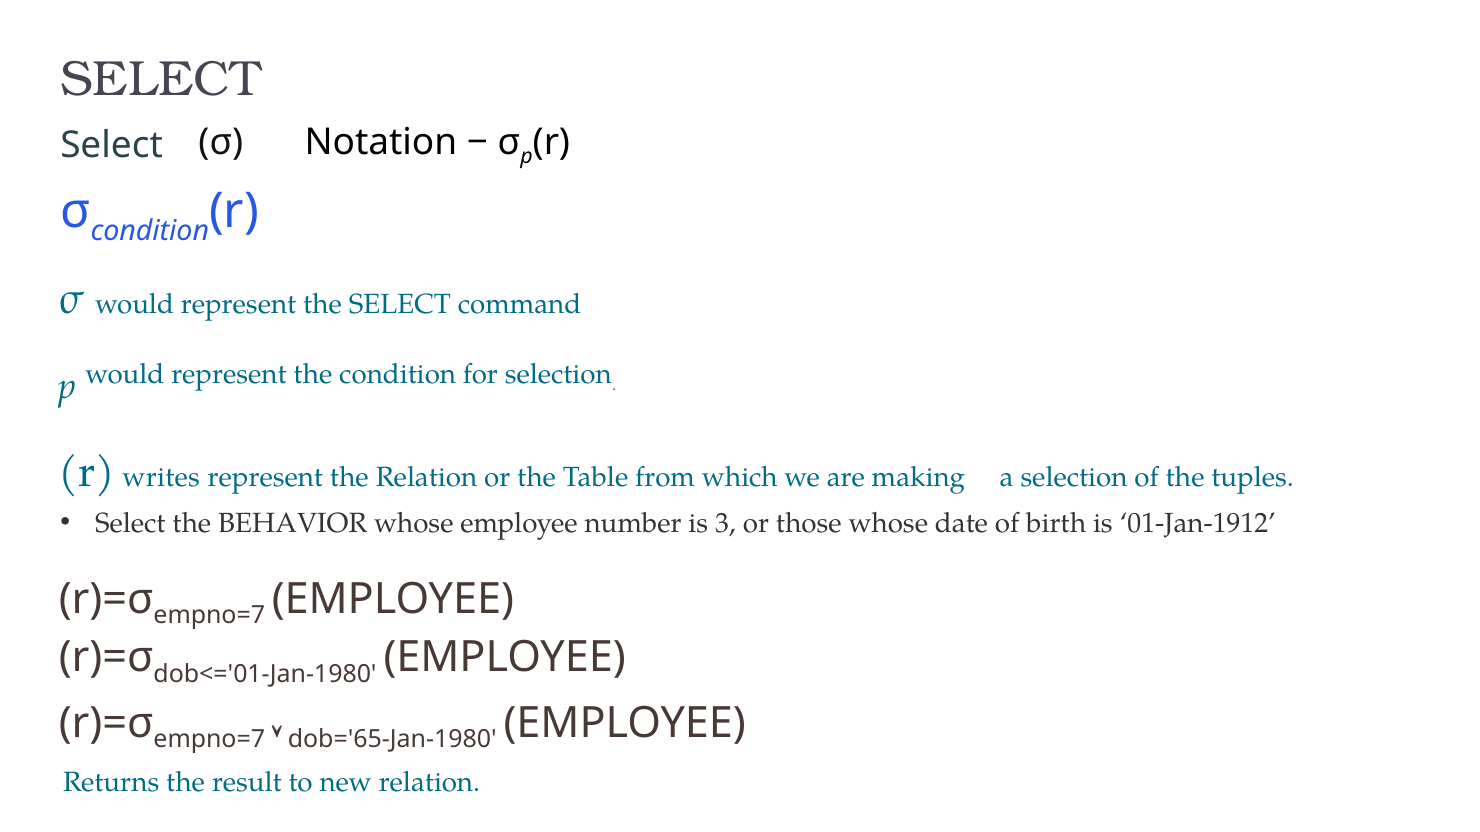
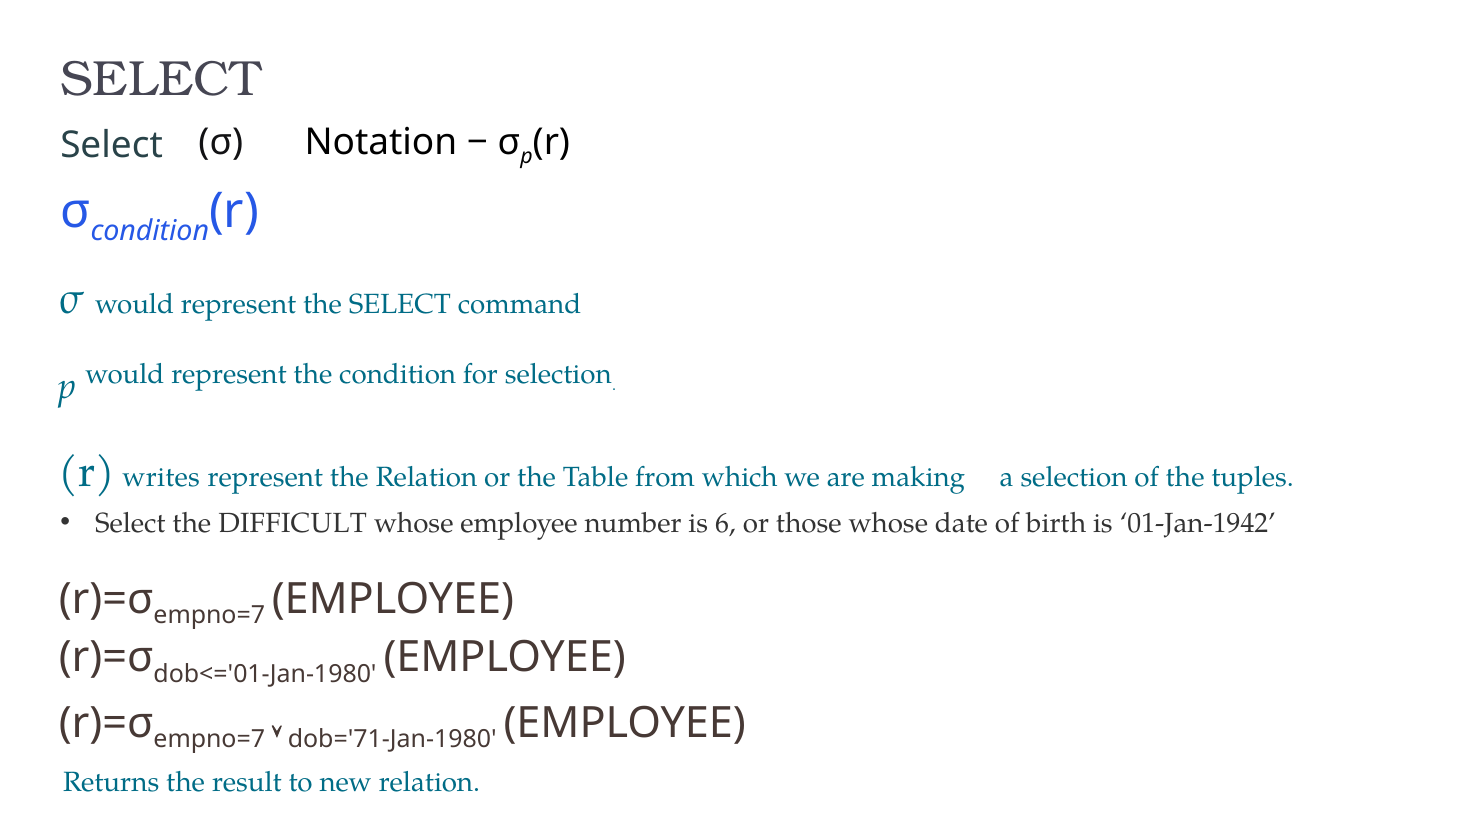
BEHAVIOR: BEHAVIOR -> DIFFICULT
3: 3 -> 6
01-Jan-1912: 01-Jan-1912 -> 01-Jan-1942
dob='65-Jan-1980: dob='65-Jan-1980 -> dob='71-Jan-1980
